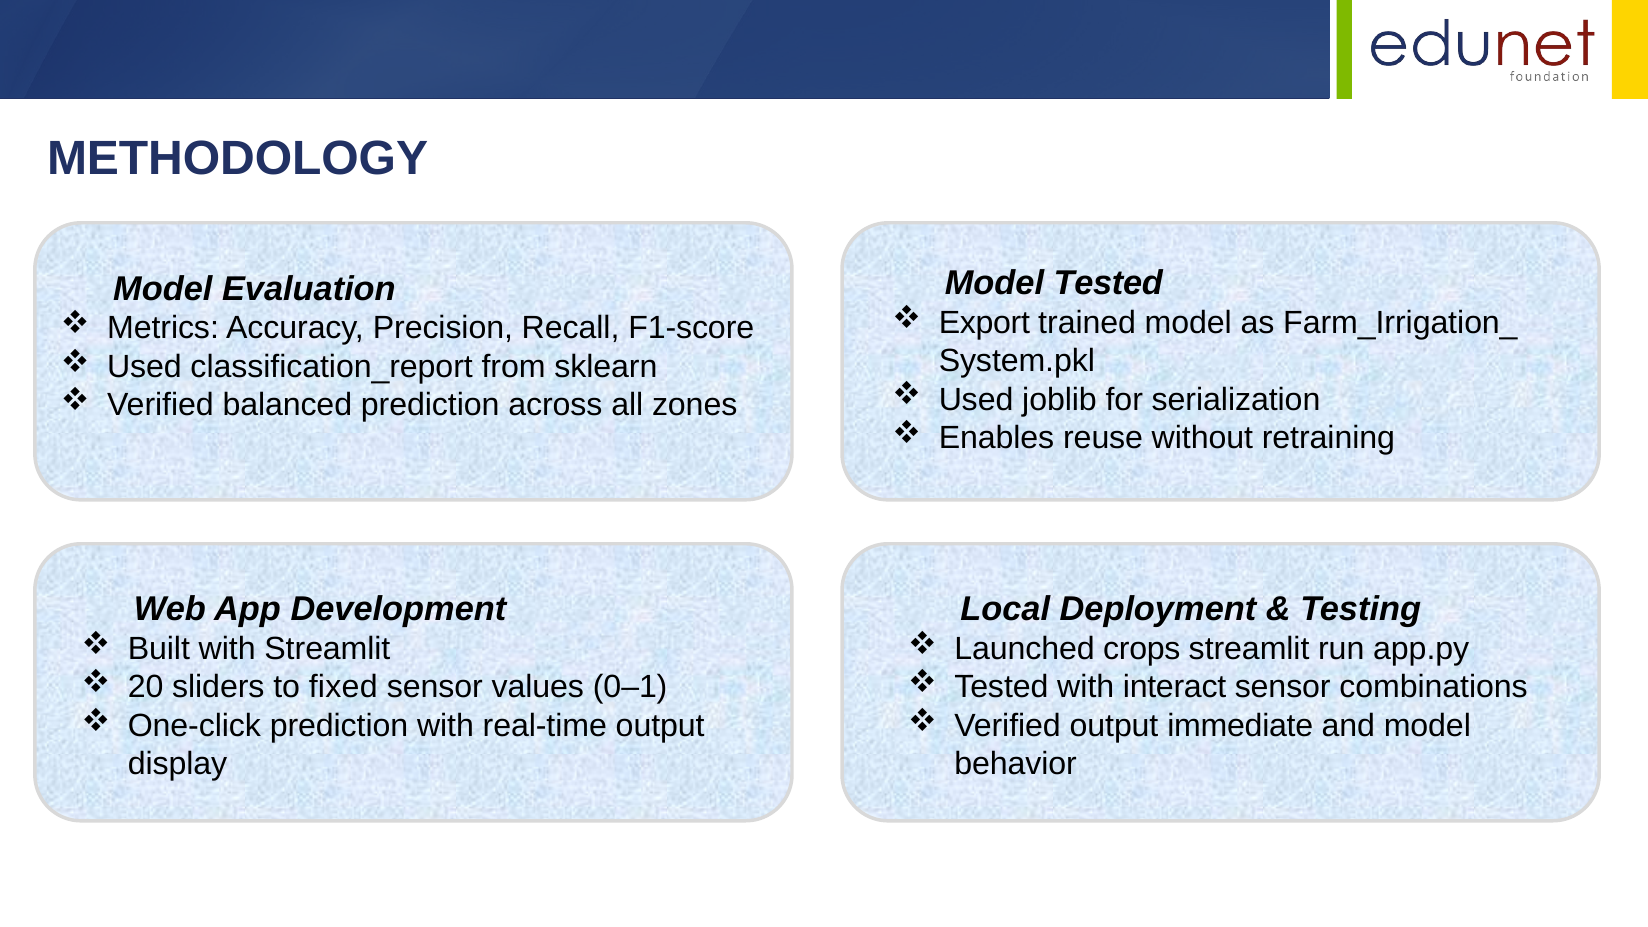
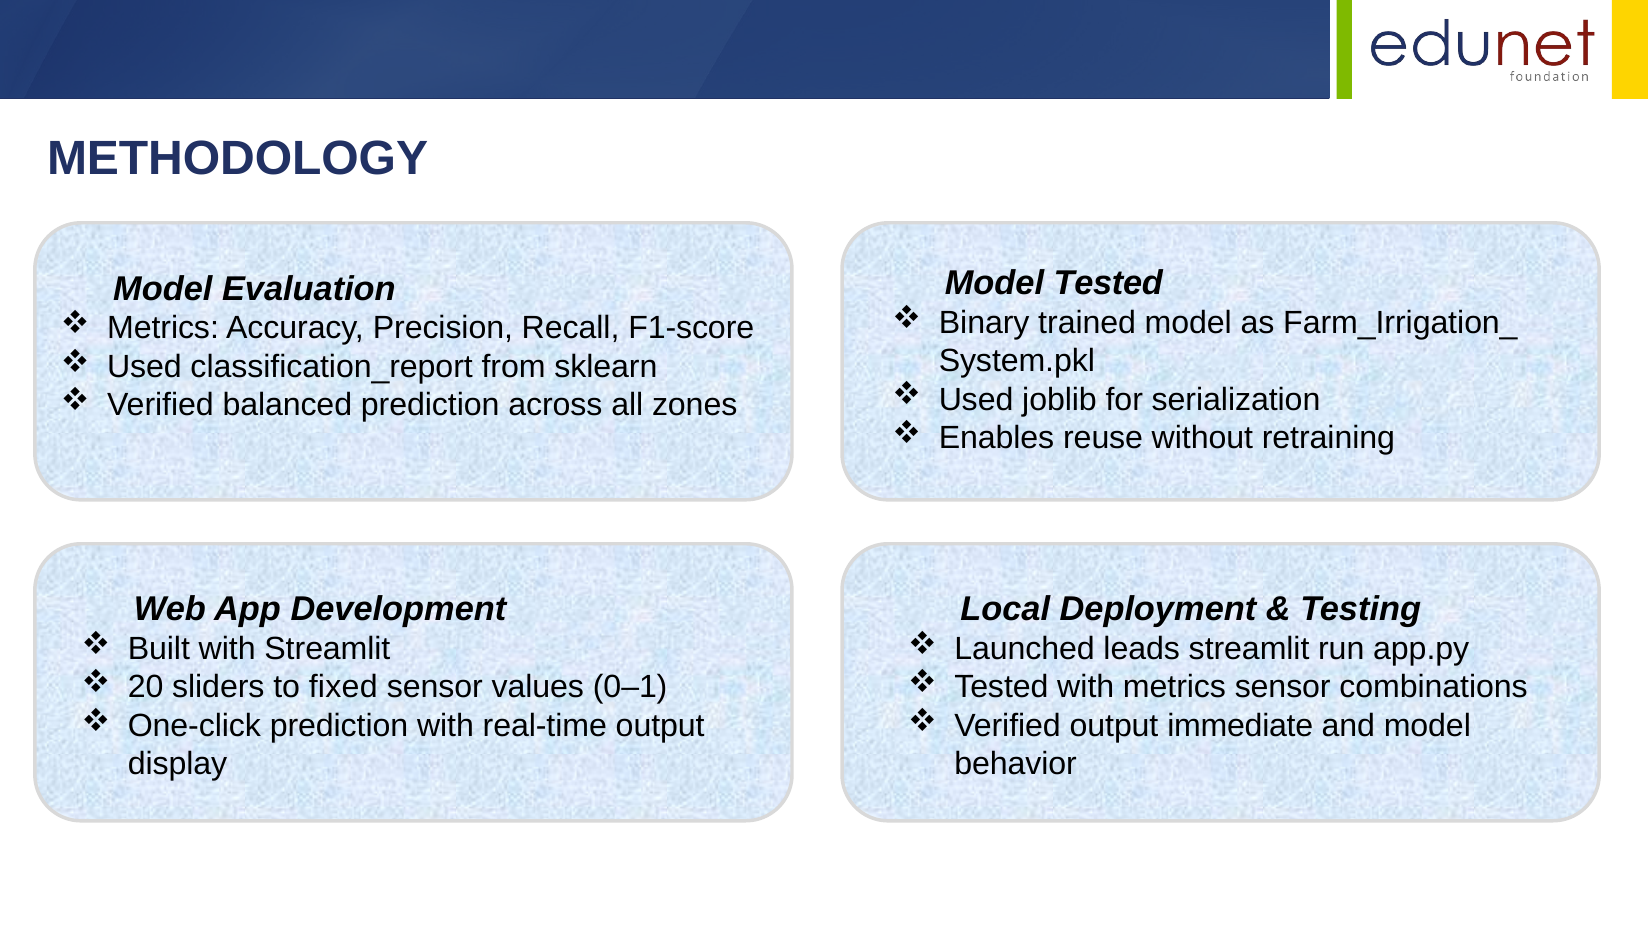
Export: Export -> Binary
crops: crops -> leads
with interact: interact -> metrics
